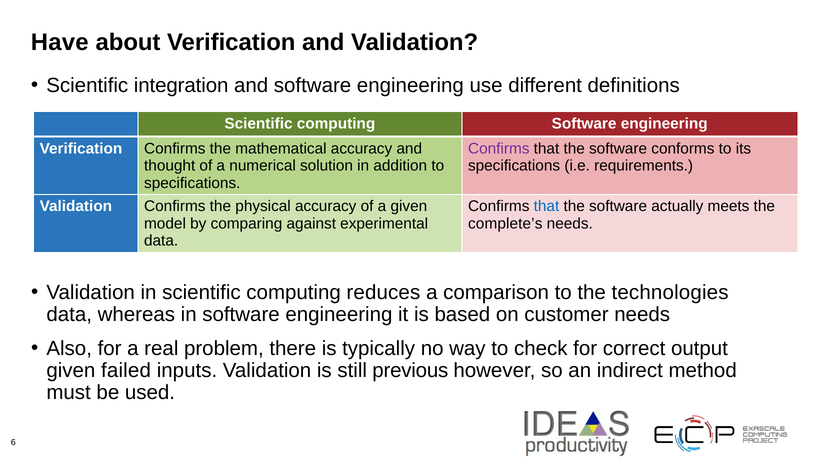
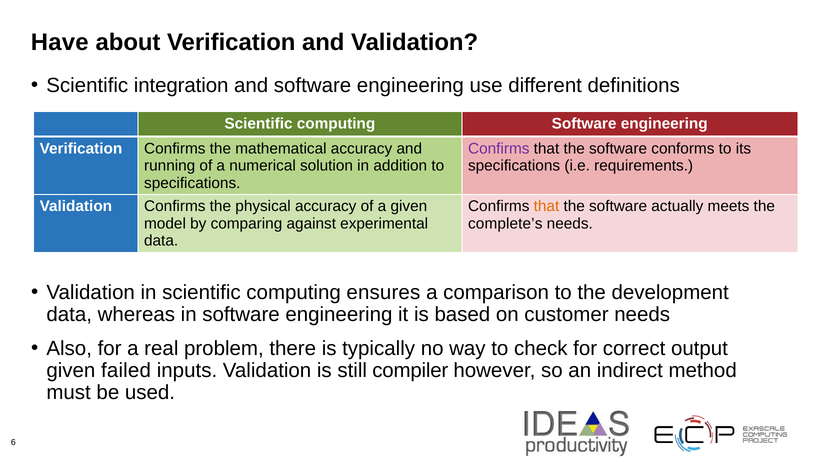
thought: thought -> running
that at (546, 206) colour: blue -> orange
reduces: reduces -> ensures
technologies: technologies -> development
previous: previous -> compiler
